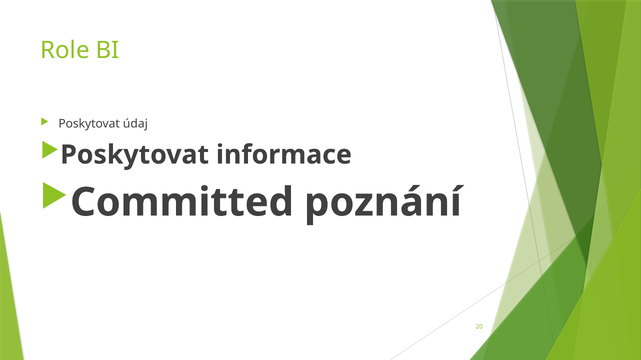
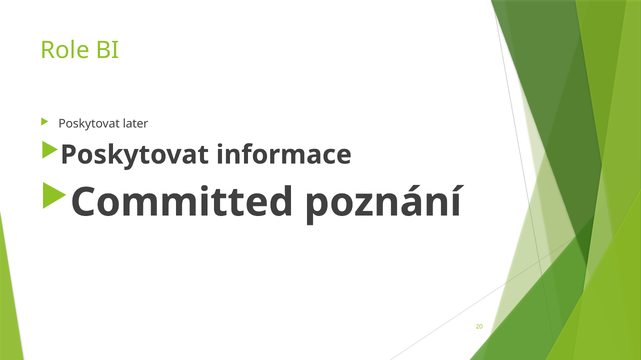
údaj: údaj -> later
